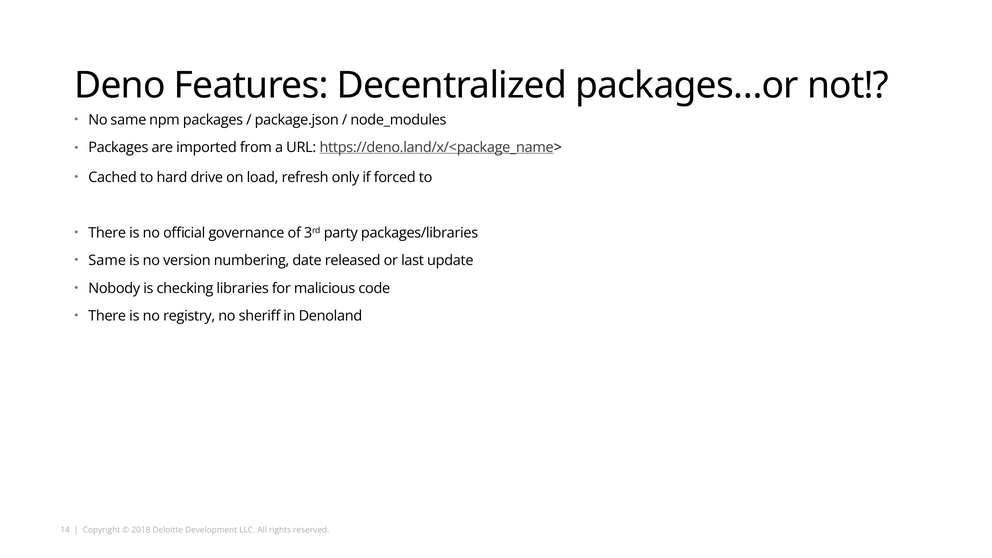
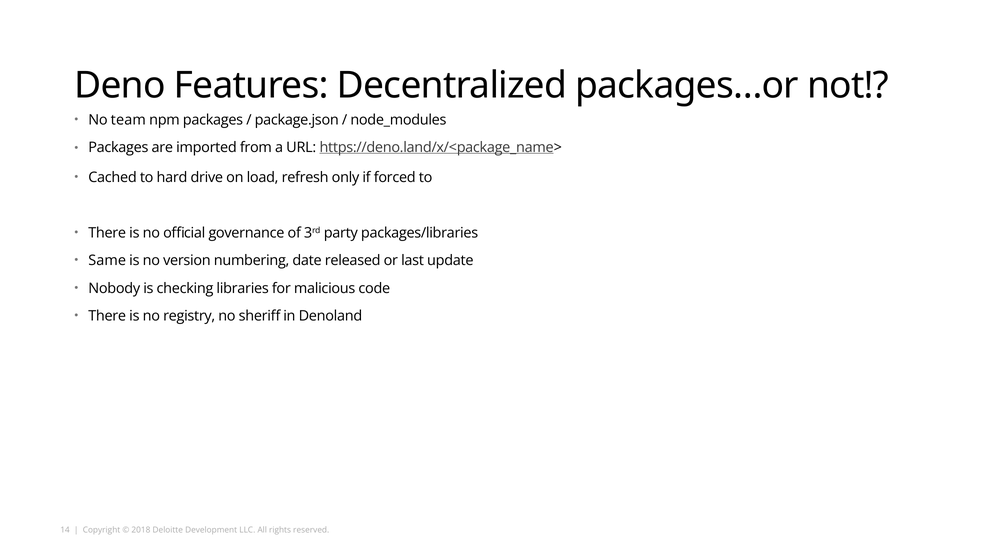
No same: same -> team
